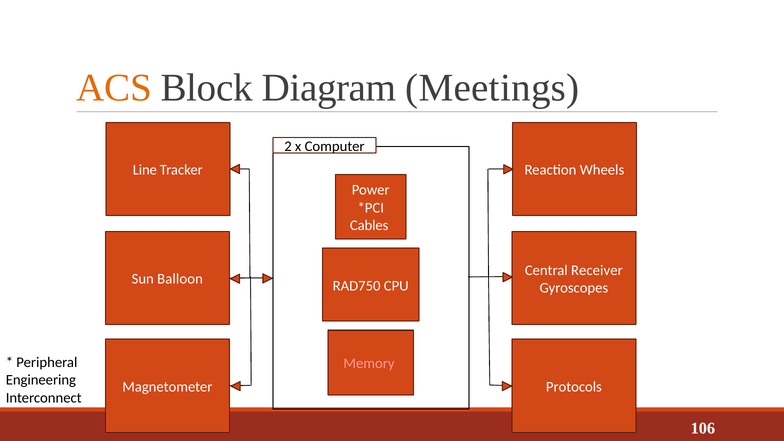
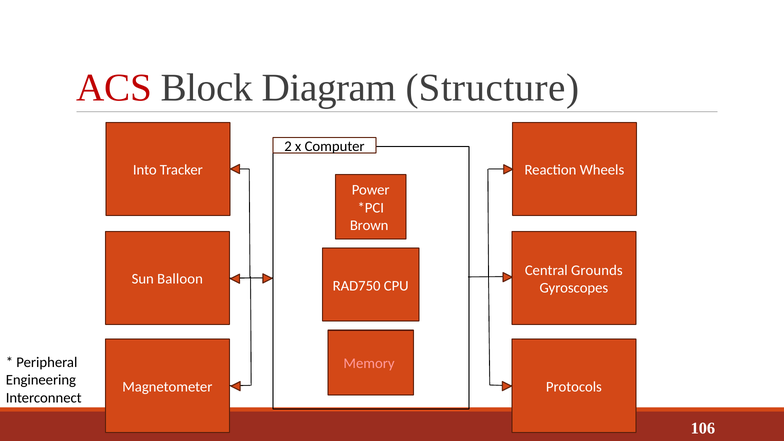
ACS colour: orange -> red
Meetings: Meetings -> Structure
Line: Line -> Into
Cables: Cables -> Brown
Receiver: Receiver -> Grounds
